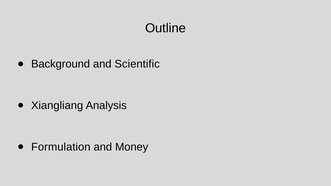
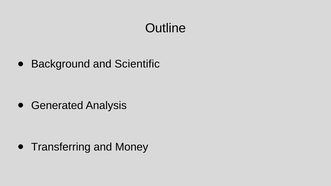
Xiangliang: Xiangliang -> Generated
Formulation: Formulation -> Transferring
